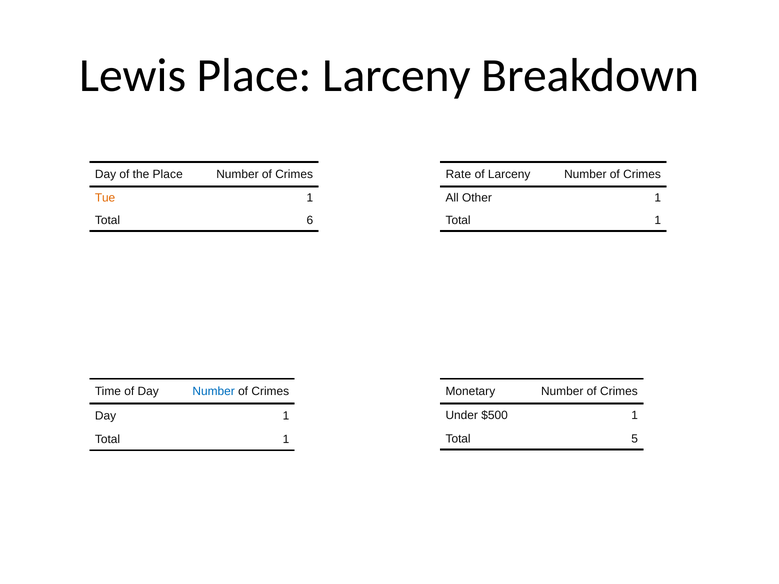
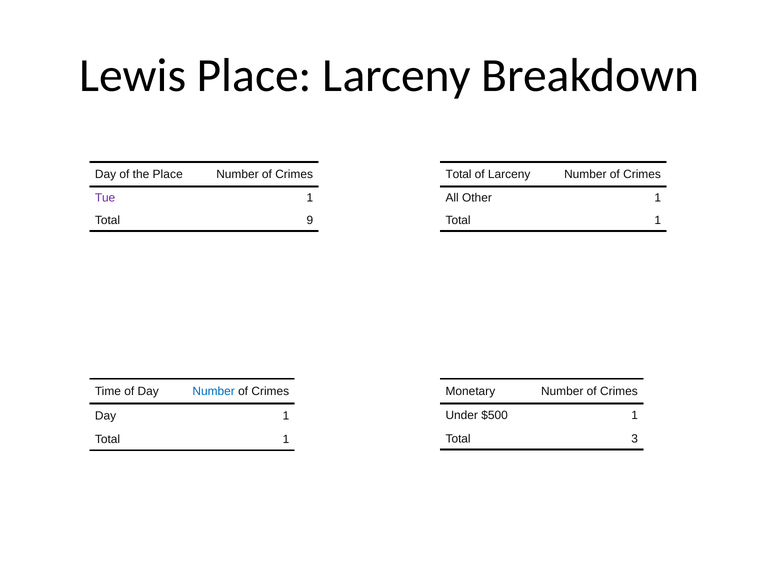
Rate at (458, 175): Rate -> Total
Tue colour: orange -> purple
6: 6 -> 9
5: 5 -> 3
